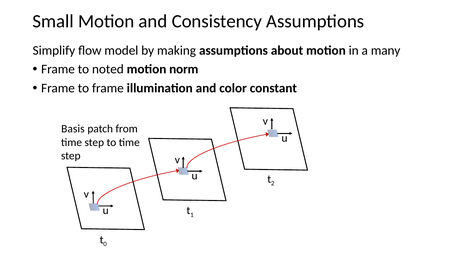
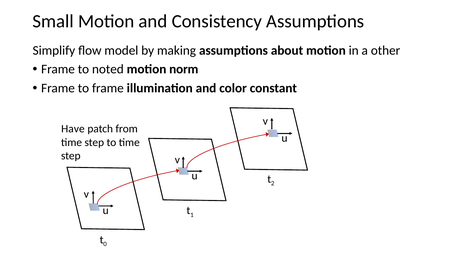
many: many -> other
Basis: Basis -> Have
